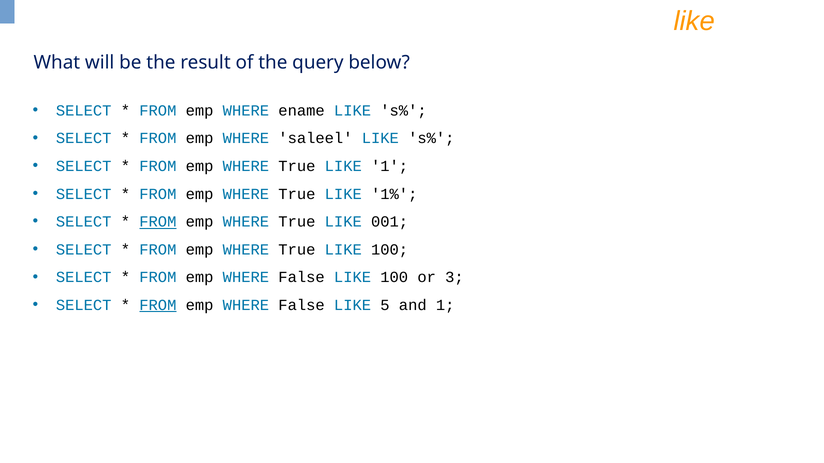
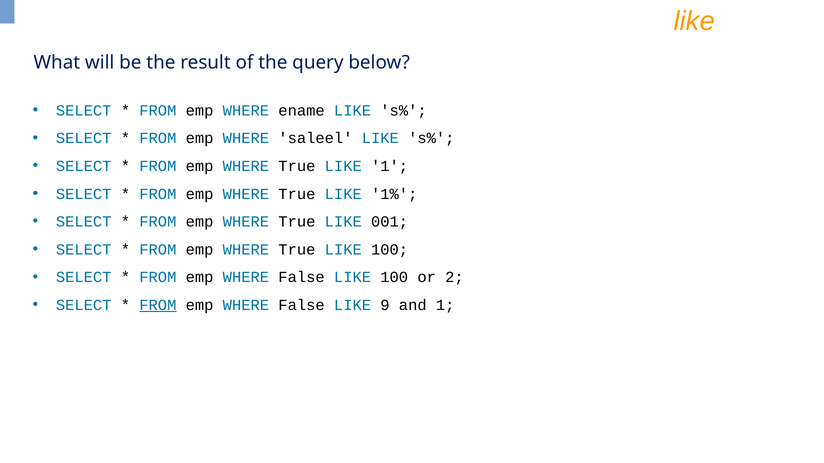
FROM at (158, 222) underline: present -> none
3: 3 -> 2
5: 5 -> 9
